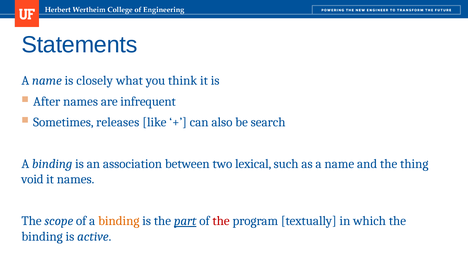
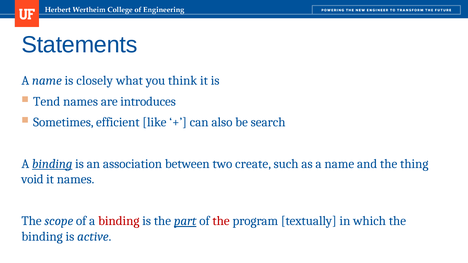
After: After -> Tend
infrequent: infrequent -> introduces
releases: releases -> efficient
binding at (52, 164) underline: none -> present
lexical: lexical -> create
binding at (119, 221) colour: orange -> red
